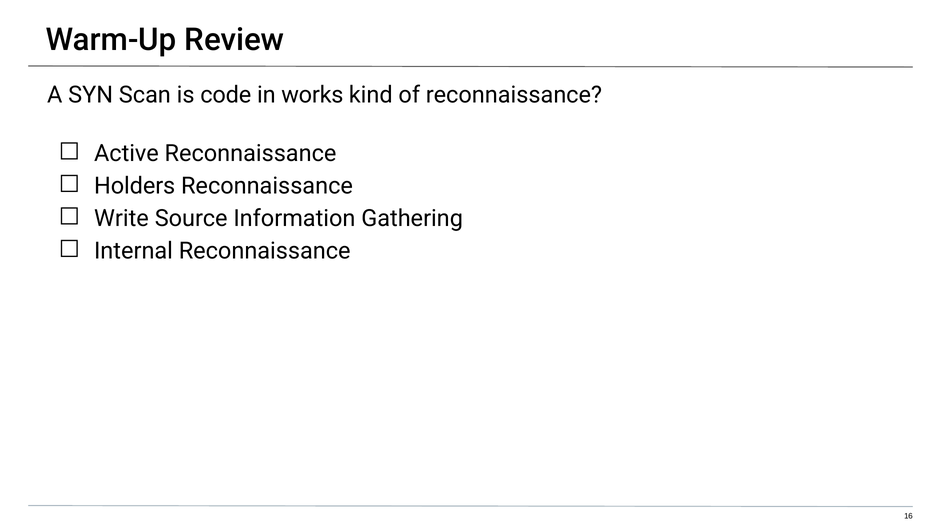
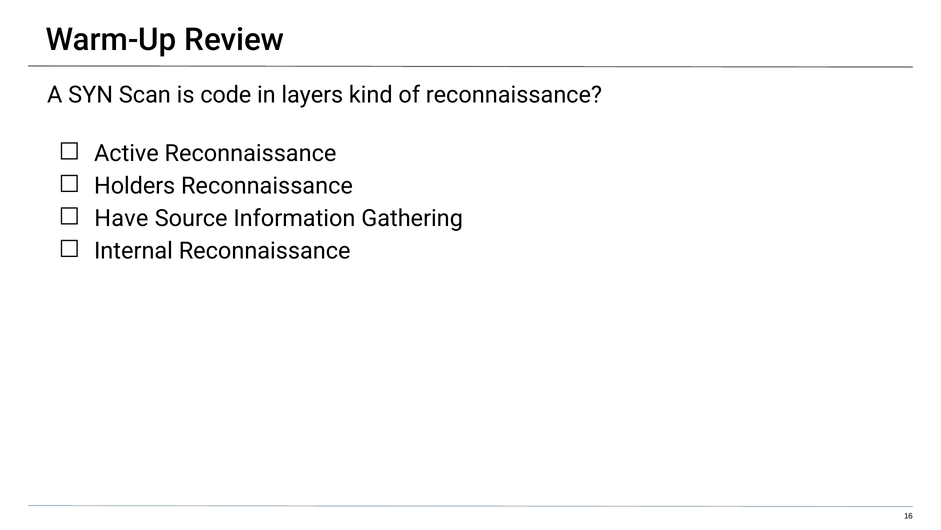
works: works -> layers
Write: Write -> Have
